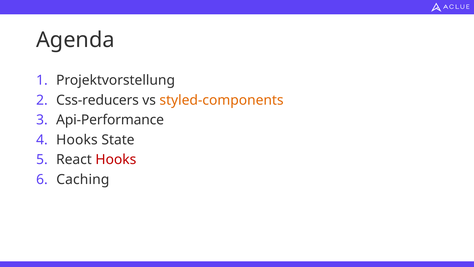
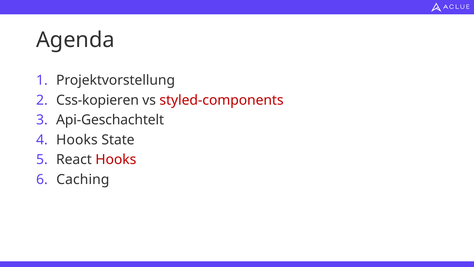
Css-reducers: Css-reducers -> Css-kopieren
styled-components colour: orange -> red
Api-Performance: Api-Performance -> Api-Geschachtelt
